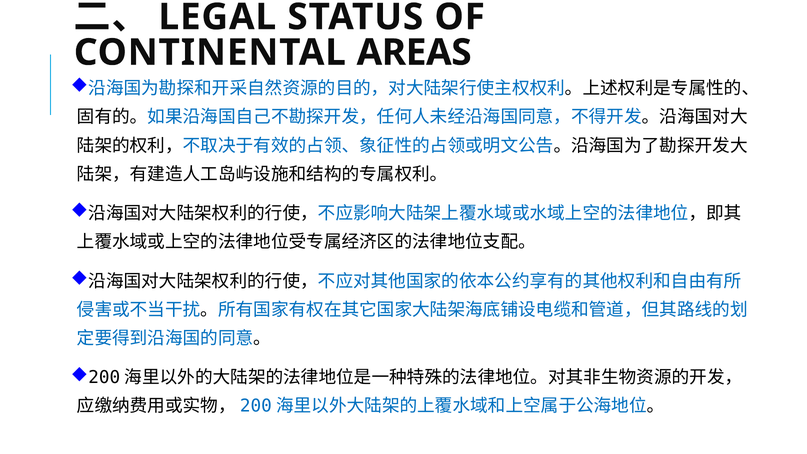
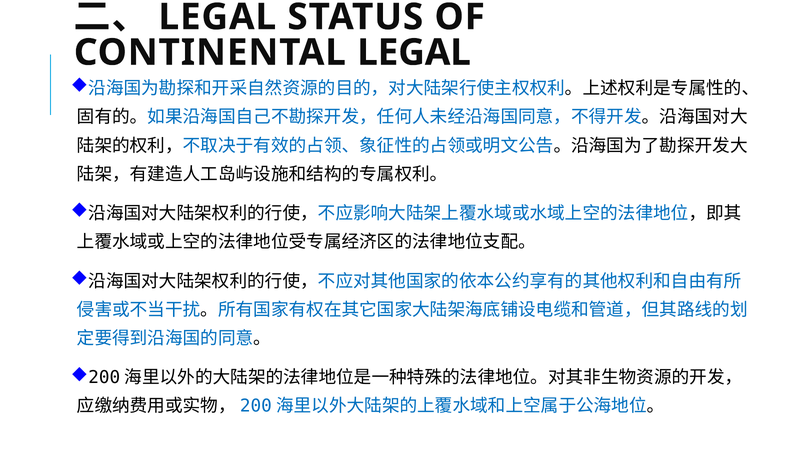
CONTINENTAL AREAS: AREAS -> LEGAL
